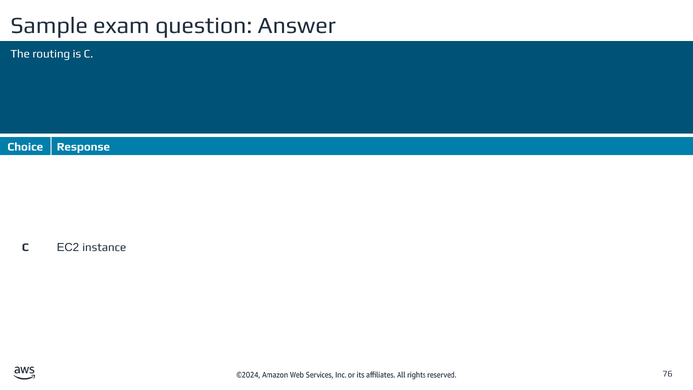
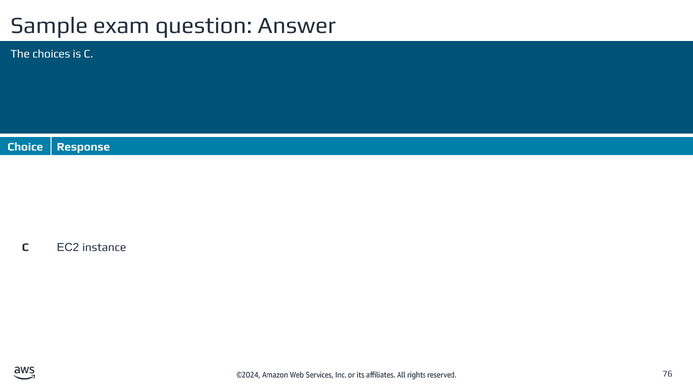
routing: routing -> choices
